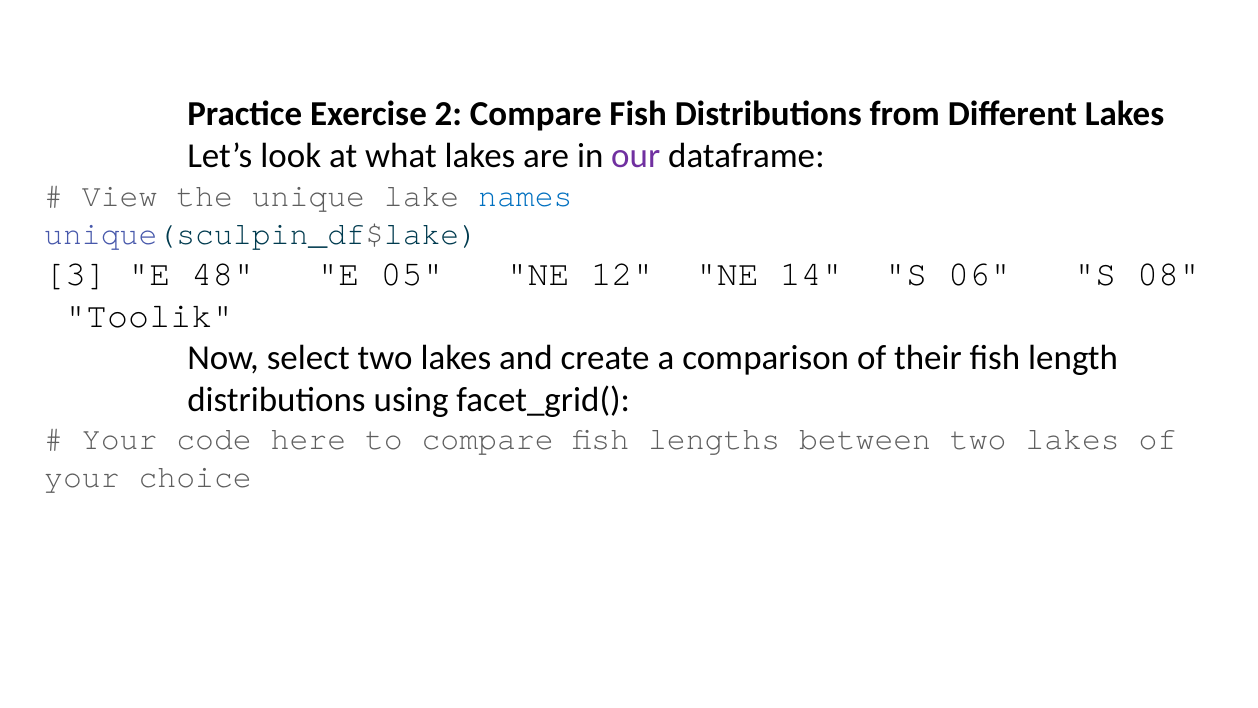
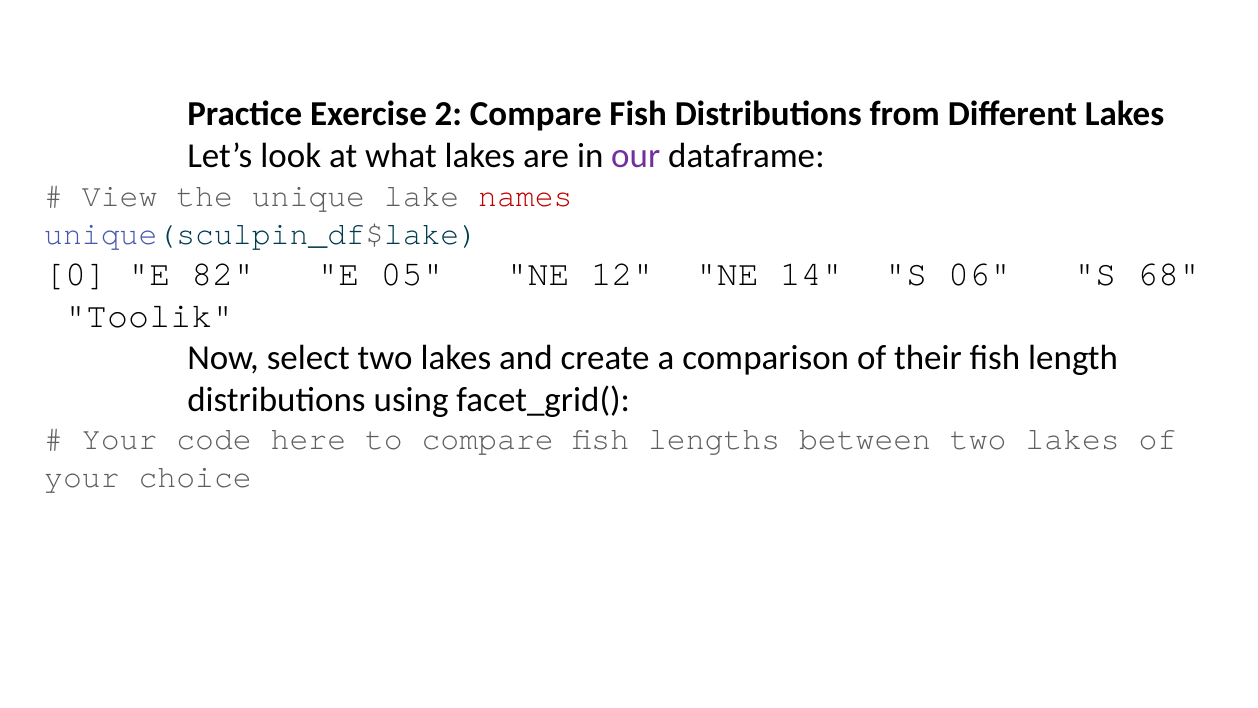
names colour: blue -> red
3: 3 -> 0
48: 48 -> 82
08: 08 -> 68
